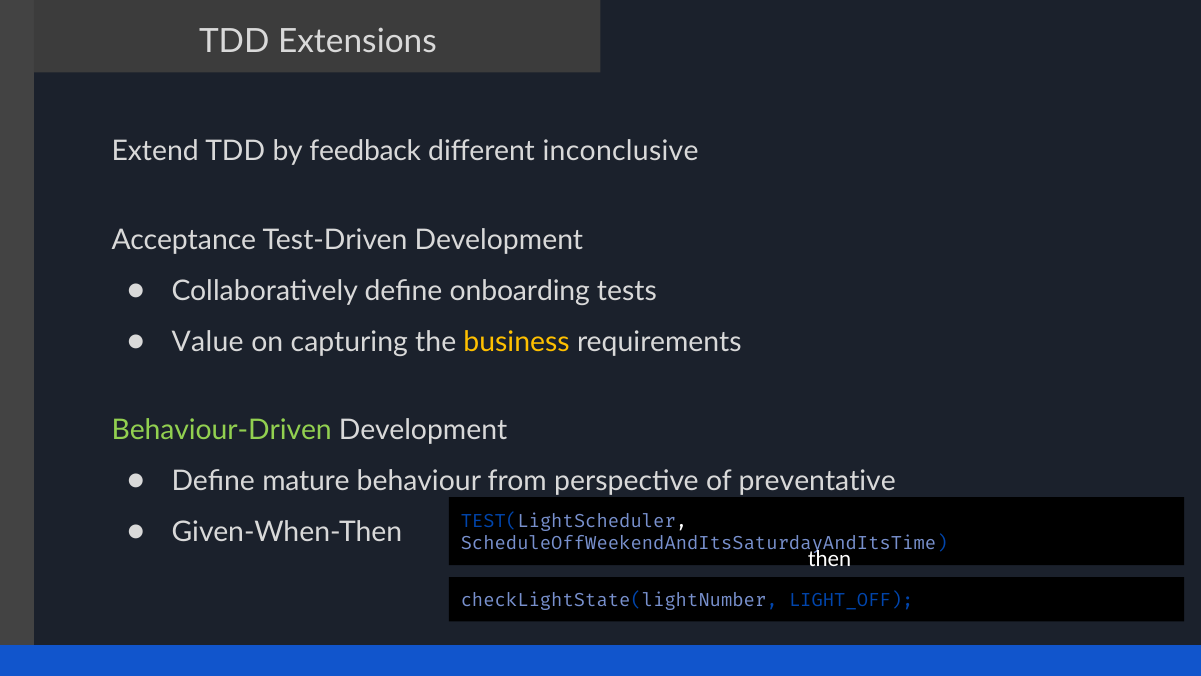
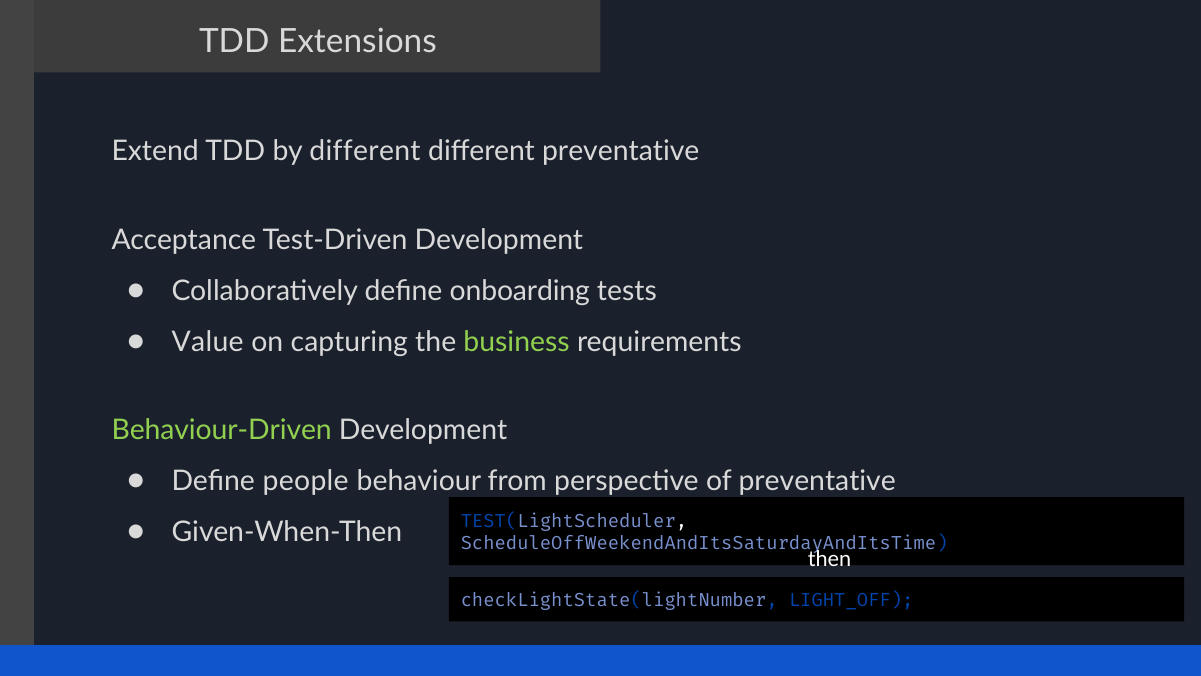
by feedback: feedback -> different
different inconclusive: inconclusive -> preventative
business colour: yellow -> light green
mature: mature -> people
